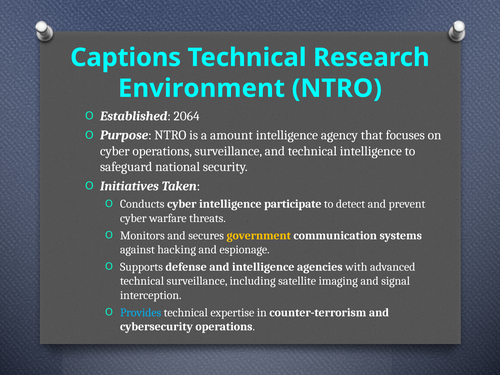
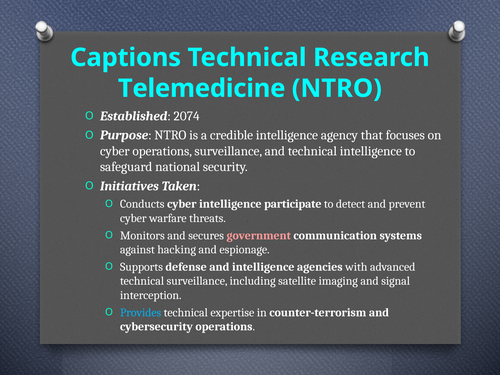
Environment: Environment -> Telemedicine
2064: 2064 -> 2074
amount: amount -> credible
government colour: yellow -> pink
